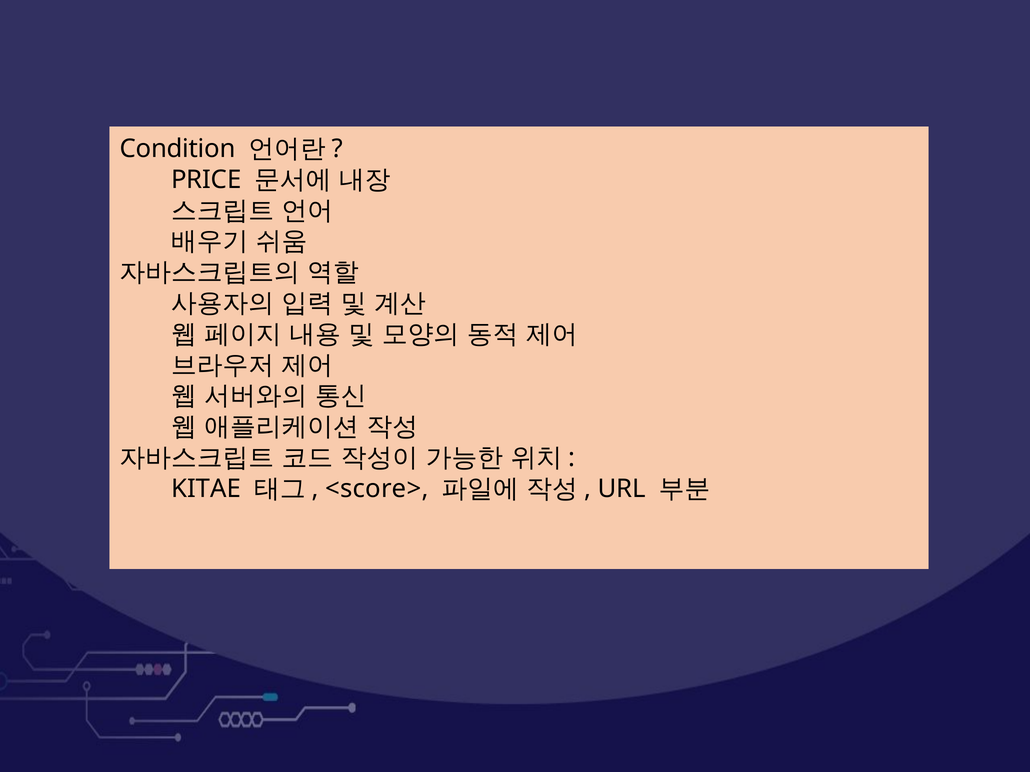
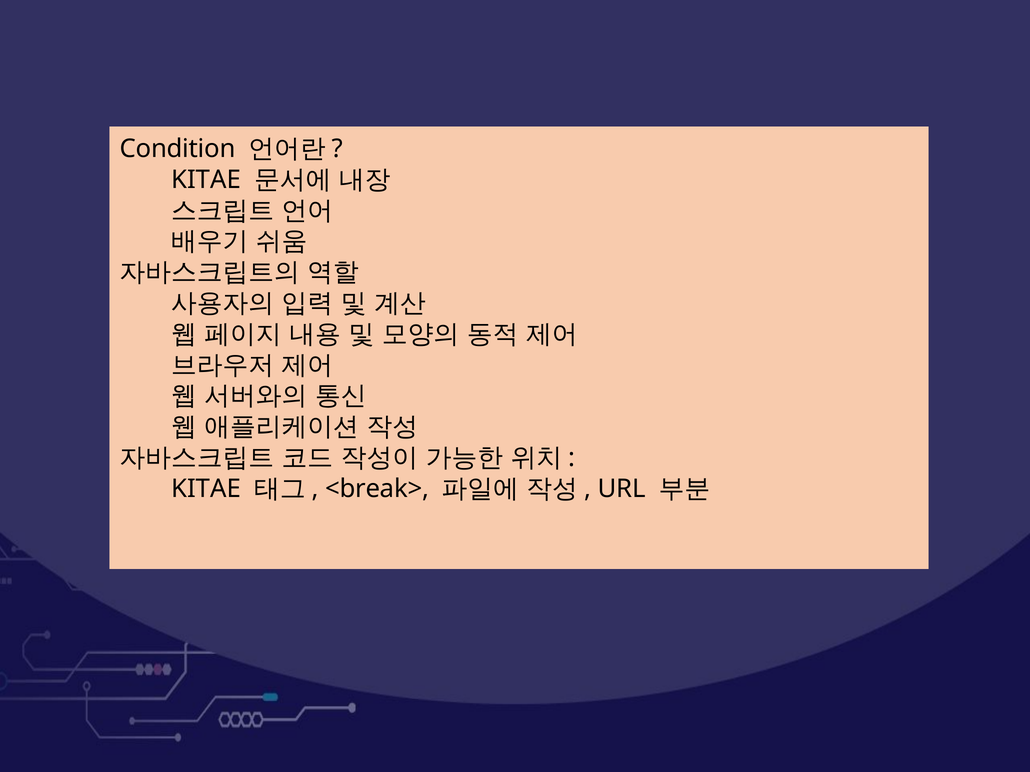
PRICE at (206, 180): PRICE -> KITAE
<score>: <score> -> <break>
